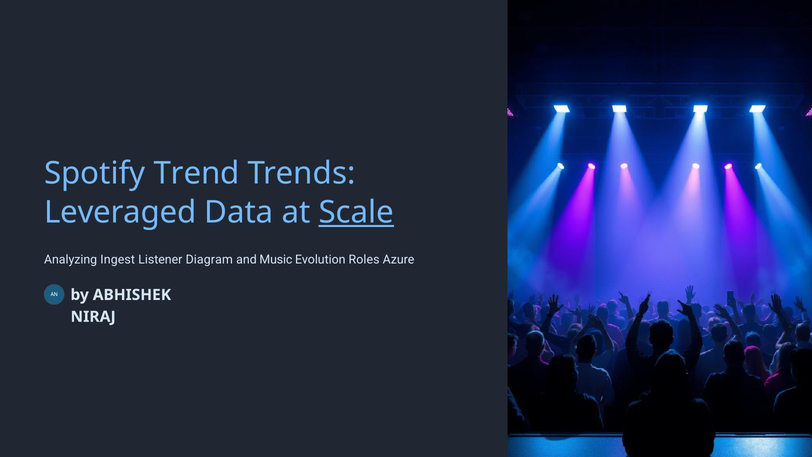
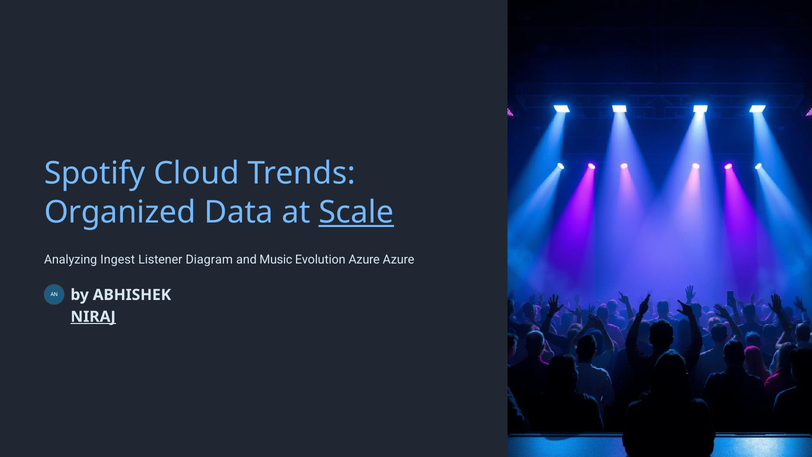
Trend: Trend -> Cloud
Leveraged: Leveraged -> Organized
Evolution Roles: Roles -> Azure
NIRAJ underline: none -> present
